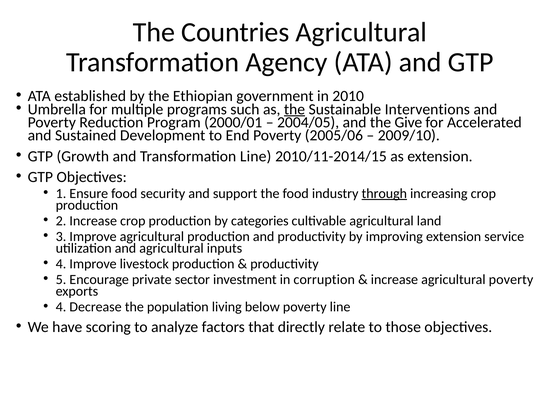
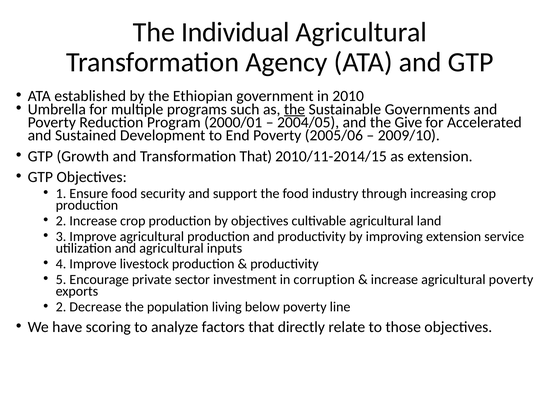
Countries: Countries -> Individual
Interventions: Interventions -> Governments
Transformation Line: Line -> That
through underline: present -> none
by categories: categories -> objectives
4 at (61, 307): 4 -> 2
